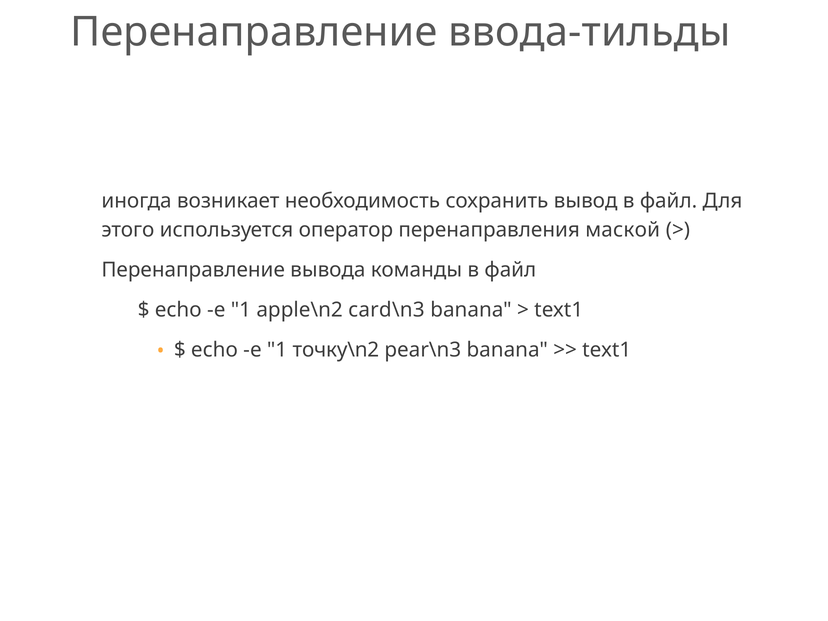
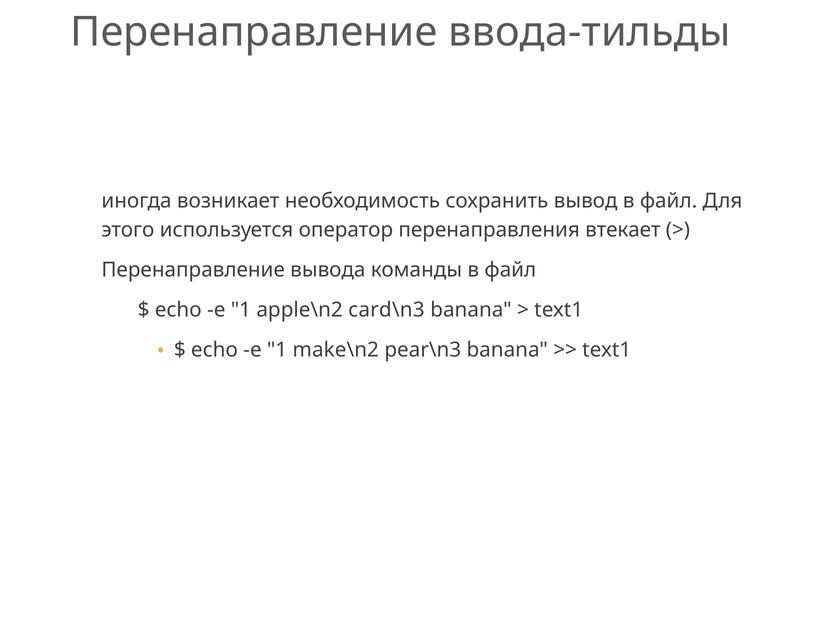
маской: маской -> втекает
точку\n2: точку\n2 -> make\n2
